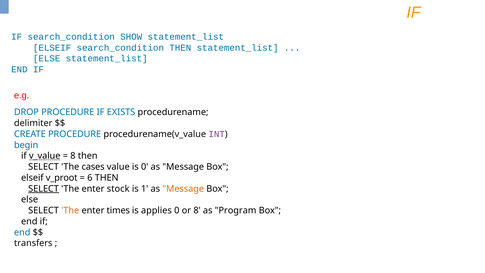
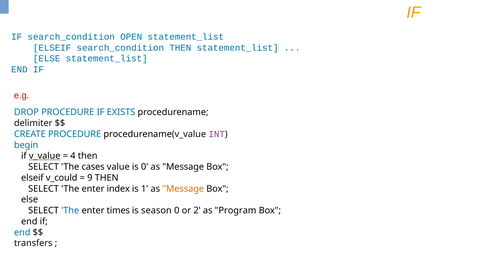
SHOW: SHOW -> OPEN
8 at (73, 156): 8 -> 4
v_proot: v_proot -> v_could
6: 6 -> 9
SELECT at (44, 189) underline: present -> none
stock: stock -> index
The at (70, 210) colour: orange -> blue
applies: applies -> season
or 8: 8 -> 2
